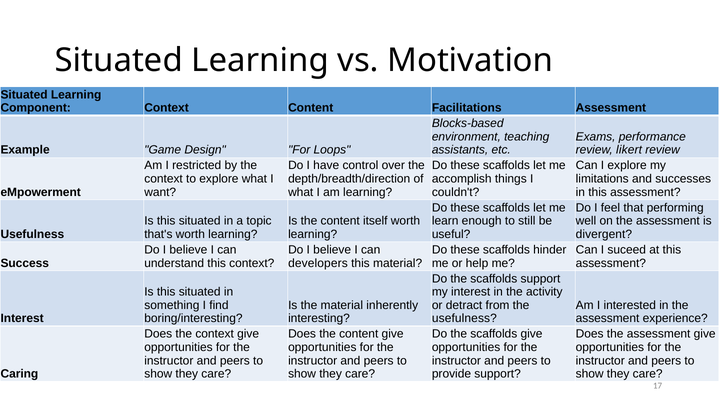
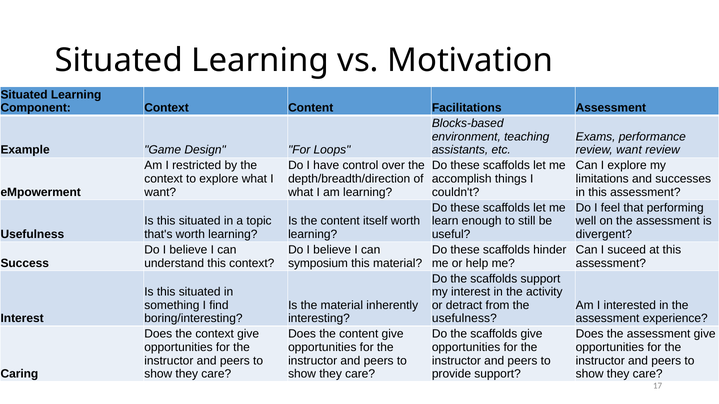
review likert: likert -> want
developers: developers -> symposium
